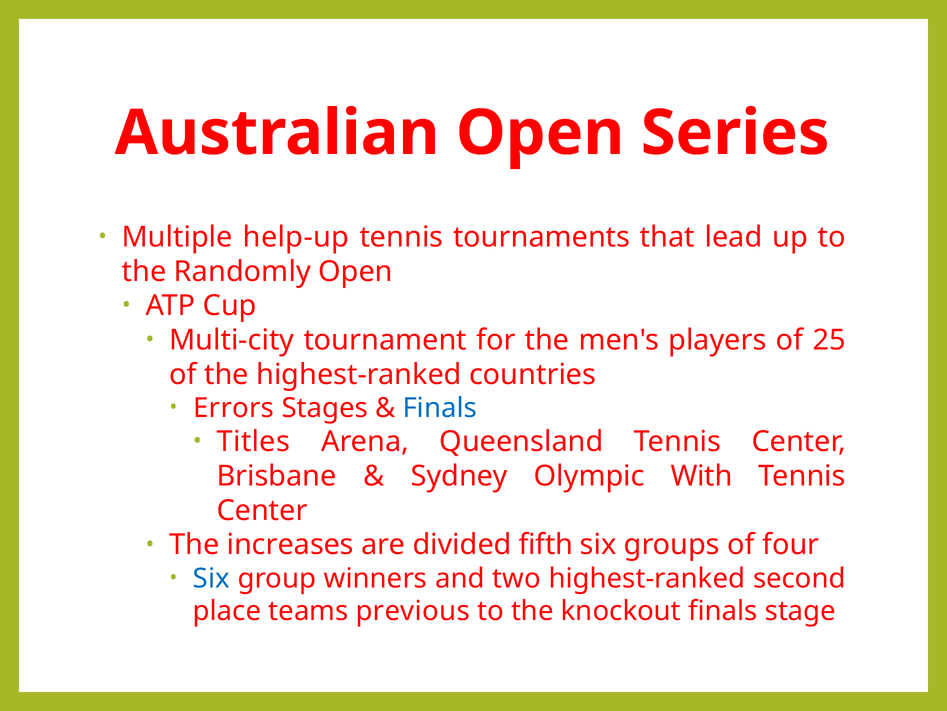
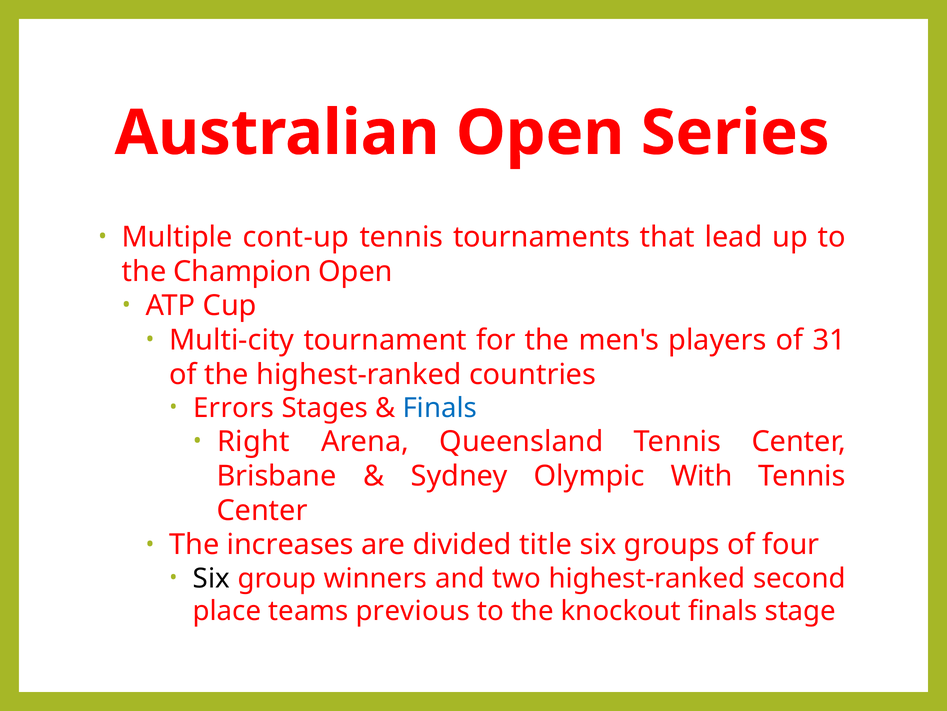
help-up: help-up -> cont-up
Randomly: Randomly -> Champion
25: 25 -> 31
Titles: Titles -> Right
fifth: fifth -> title
Six at (211, 578) colour: blue -> black
